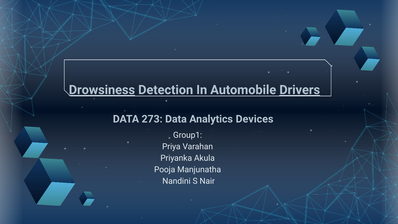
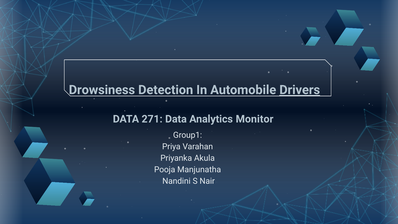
Drowsiness underline: present -> none
273: 273 -> 271
Devices: Devices -> Monitor
